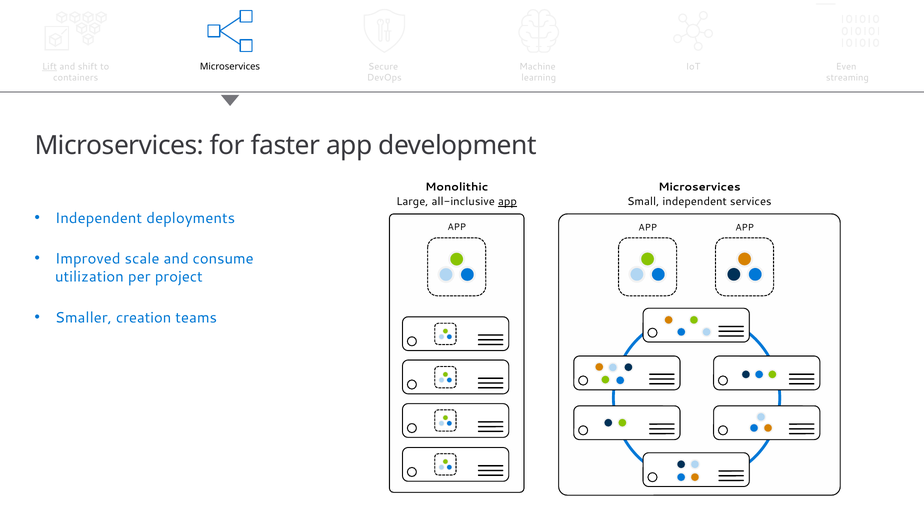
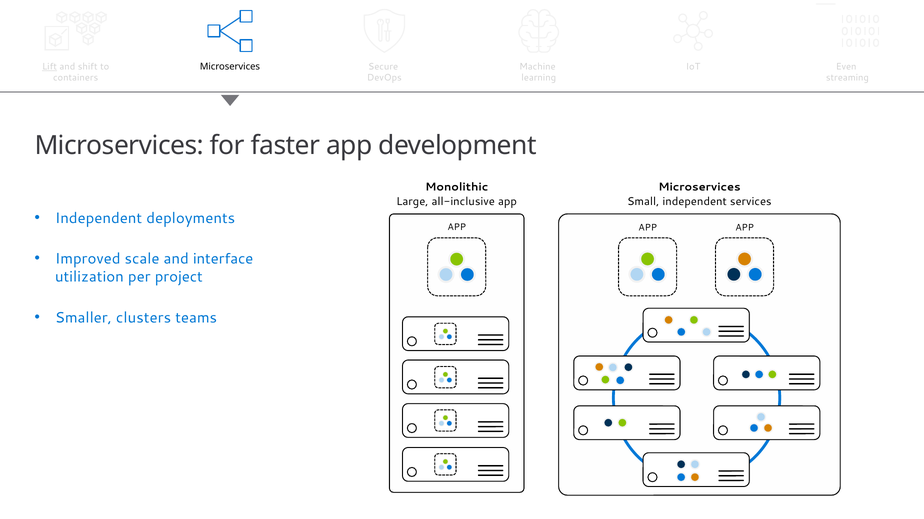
app at (507, 202) underline: present -> none
consume: consume -> interface
creation: creation -> clusters
